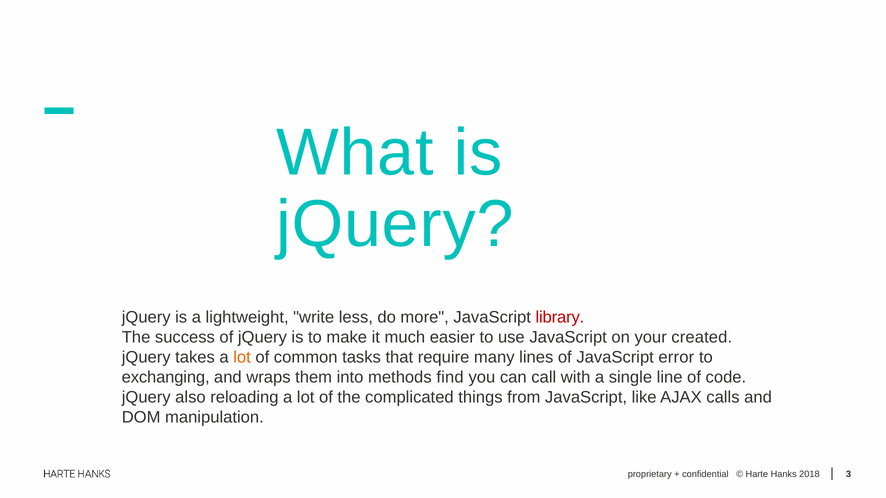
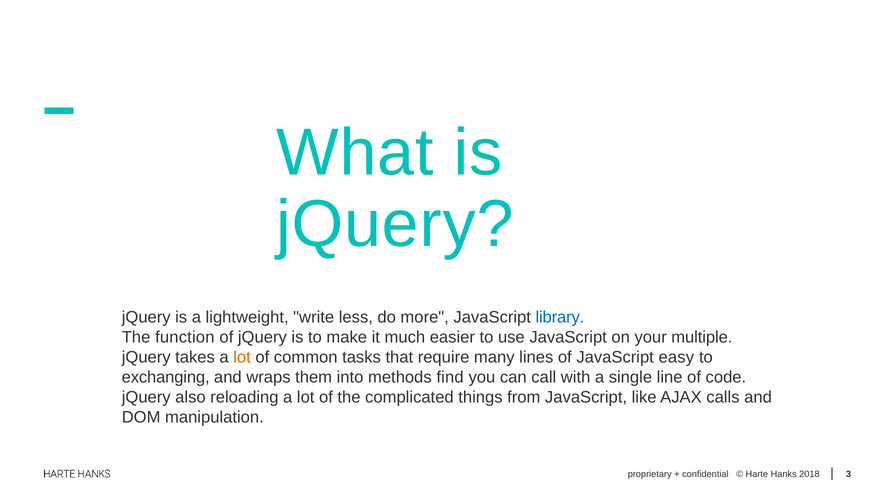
library colour: red -> blue
success: success -> function
created: created -> multiple
error: error -> easy
